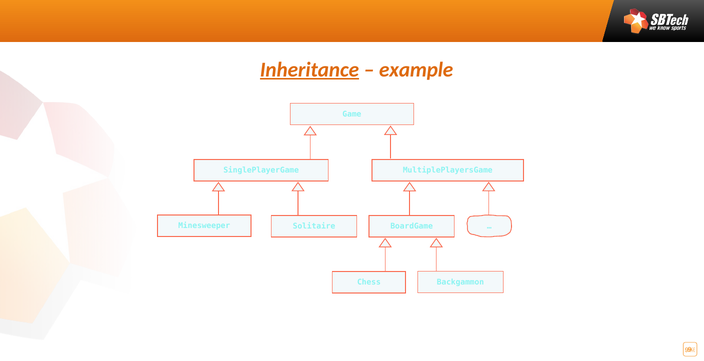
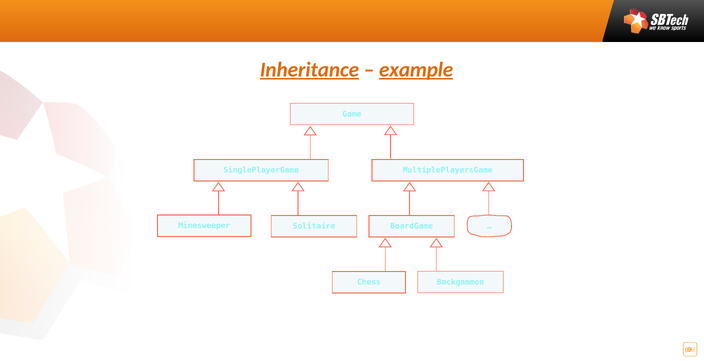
example underline: none -> present
